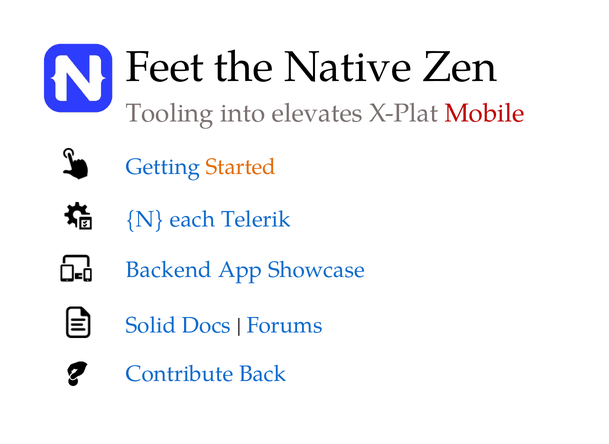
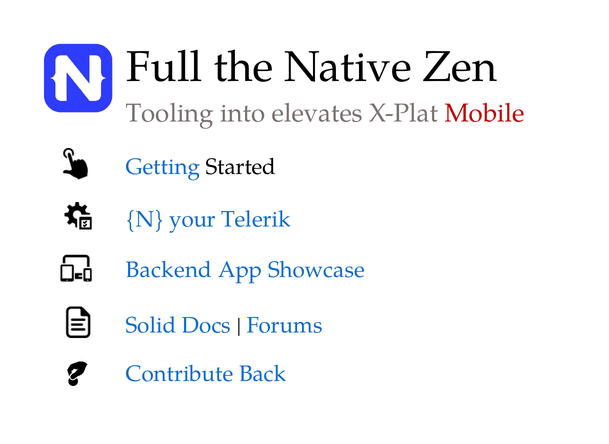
Feet: Feet -> Full
Started colour: orange -> black
each: each -> your
